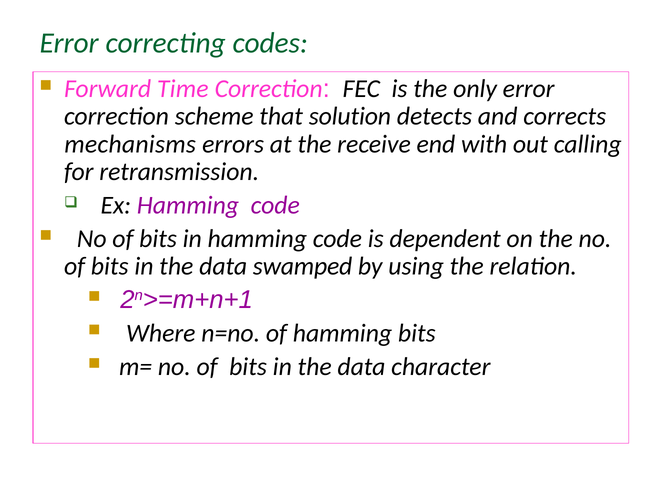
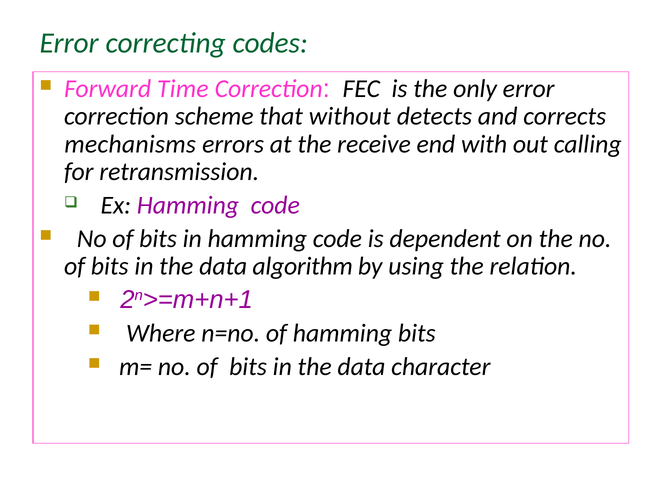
solution: solution -> without
swamped: swamped -> algorithm
